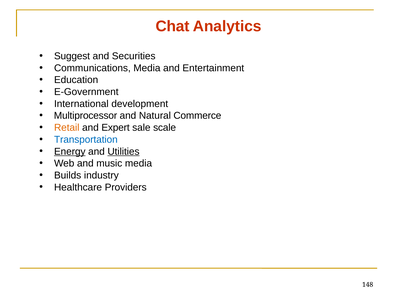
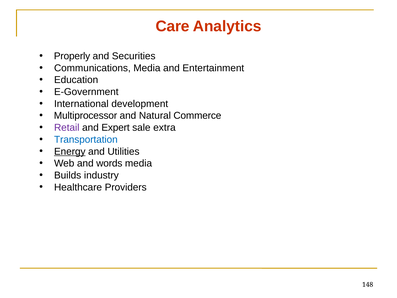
Chat: Chat -> Care
Suggest: Suggest -> Properly
Retail colour: orange -> purple
scale: scale -> extra
Utilities underline: present -> none
music: music -> words
